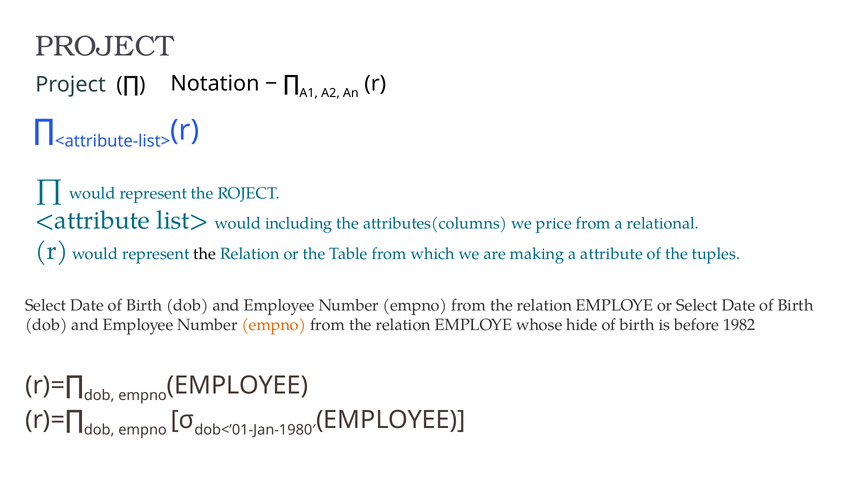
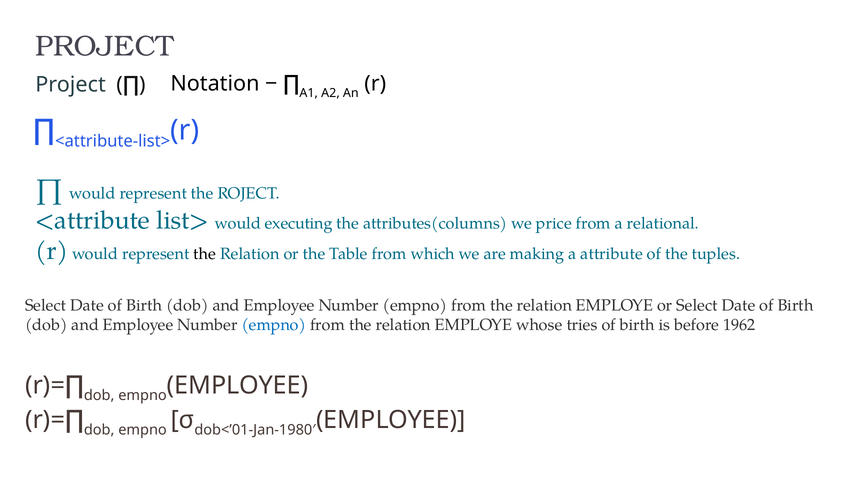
including: including -> executing
empno at (274, 325) colour: orange -> blue
hide: hide -> tries
1982: 1982 -> 1962
